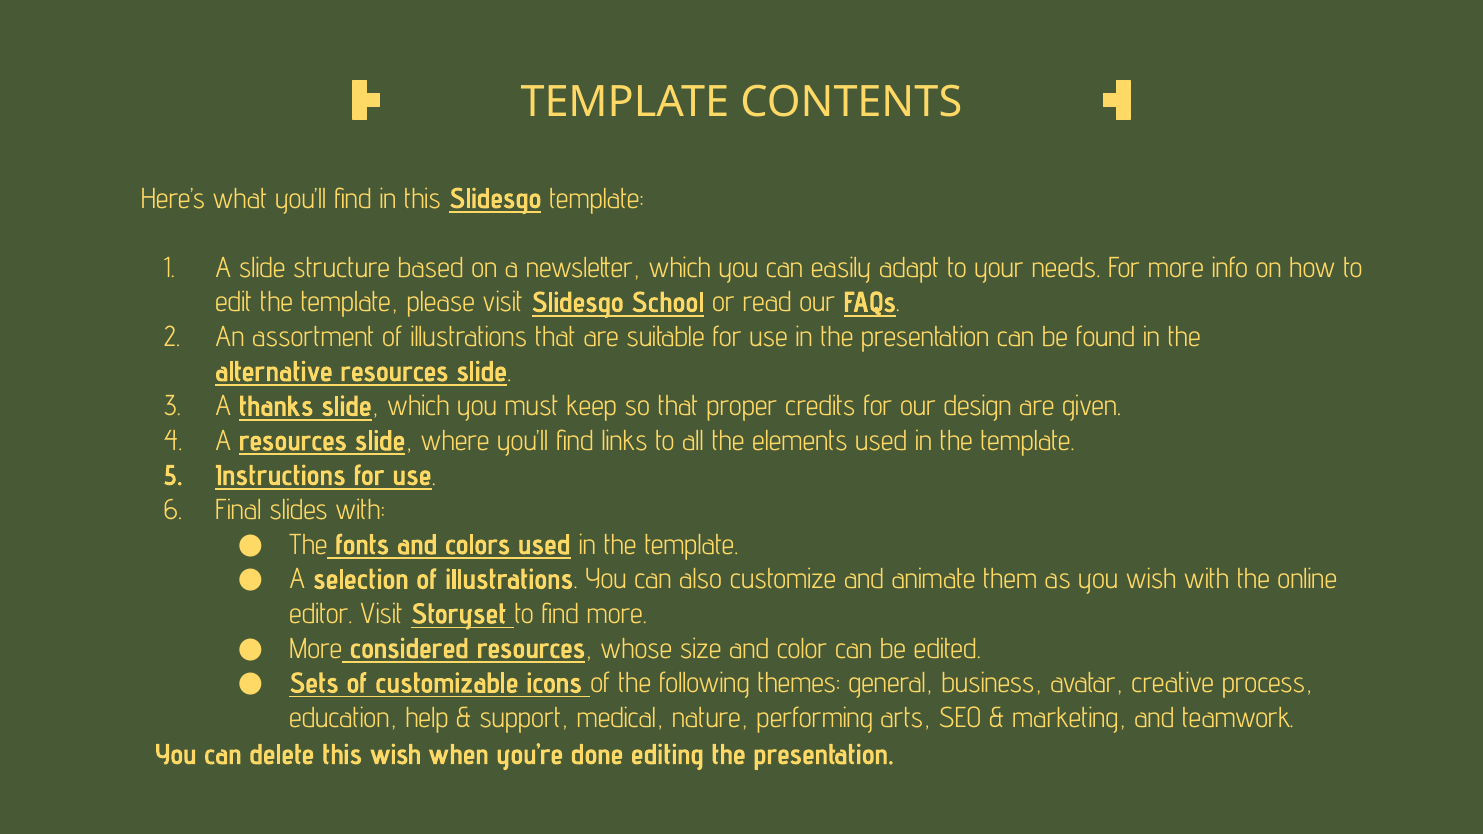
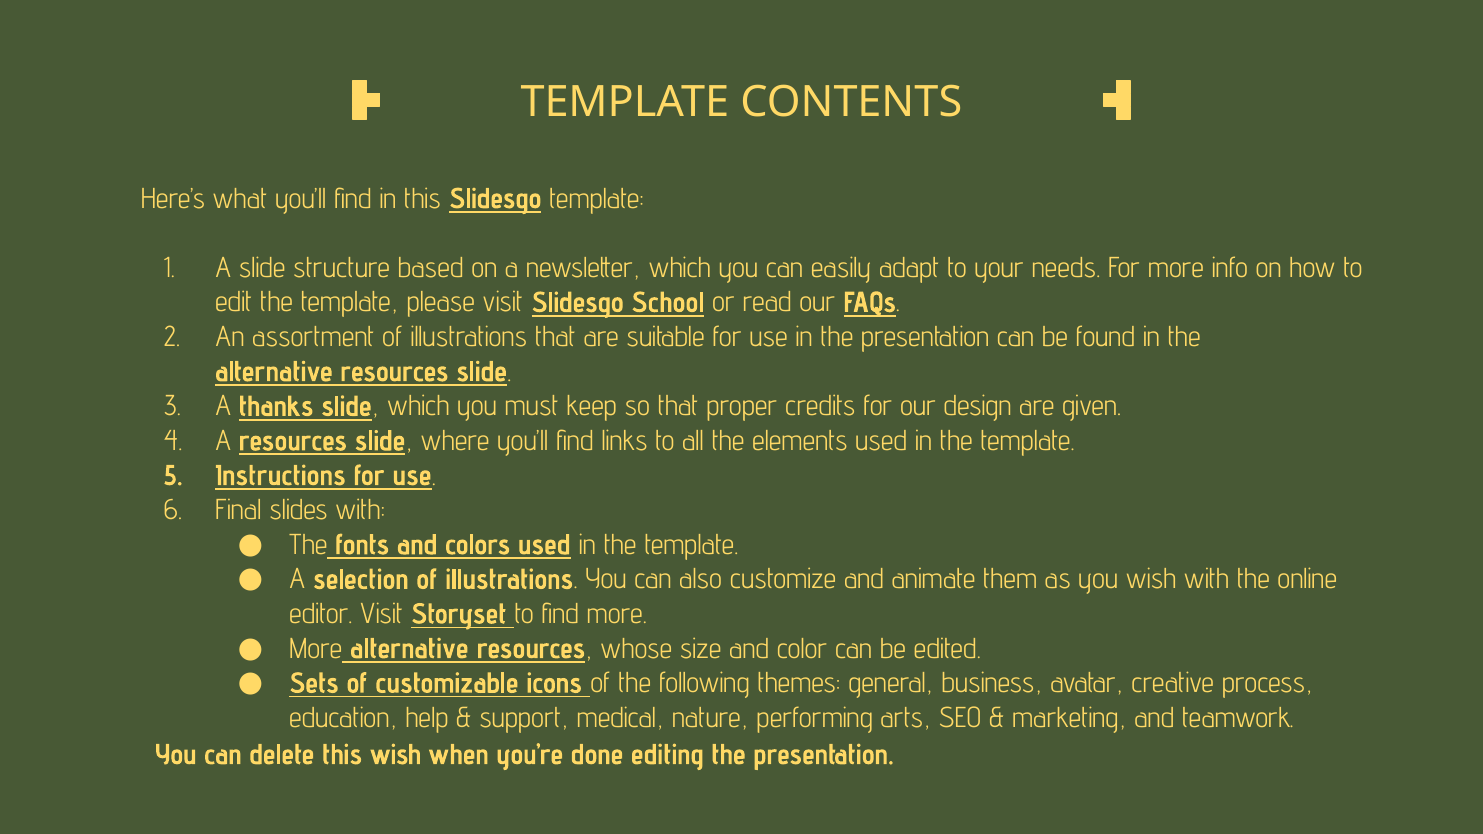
More considered: considered -> alternative
